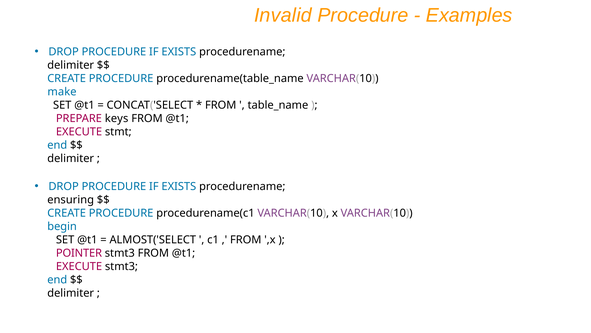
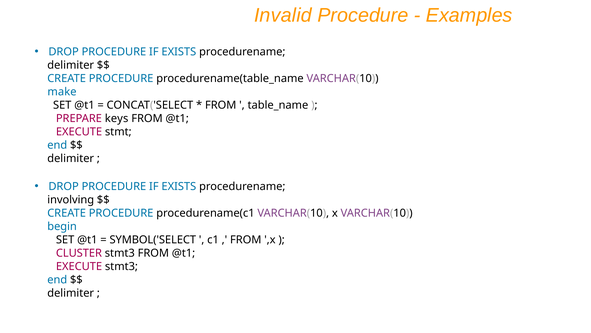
ensuring: ensuring -> involving
ALMOST('SELECT: ALMOST('SELECT -> SYMBOL('SELECT
POINTER: POINTER -> CLUSTER
